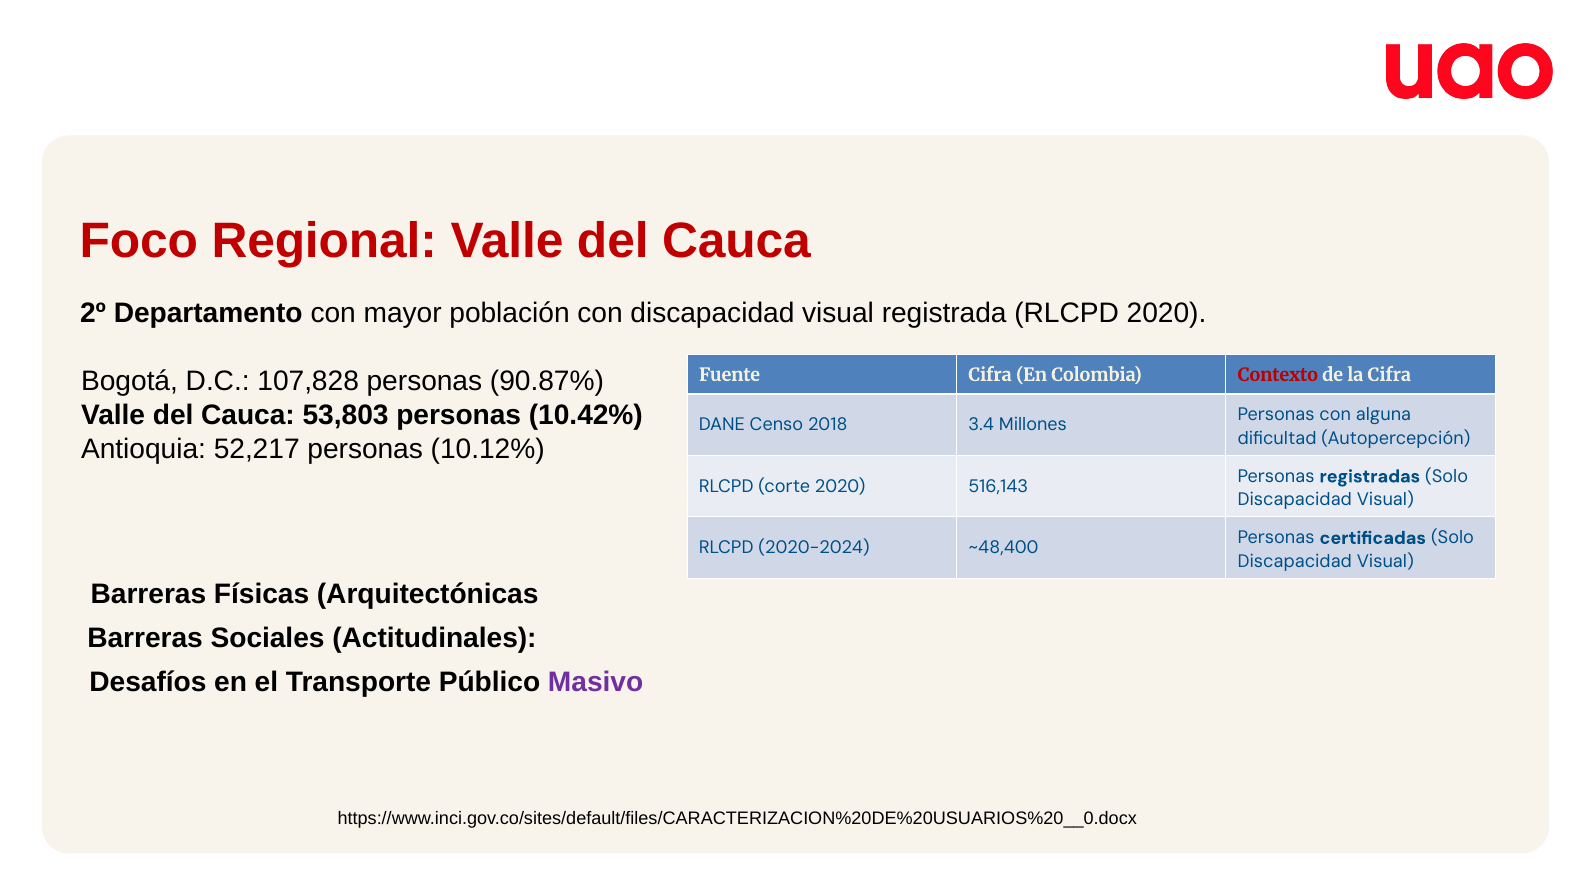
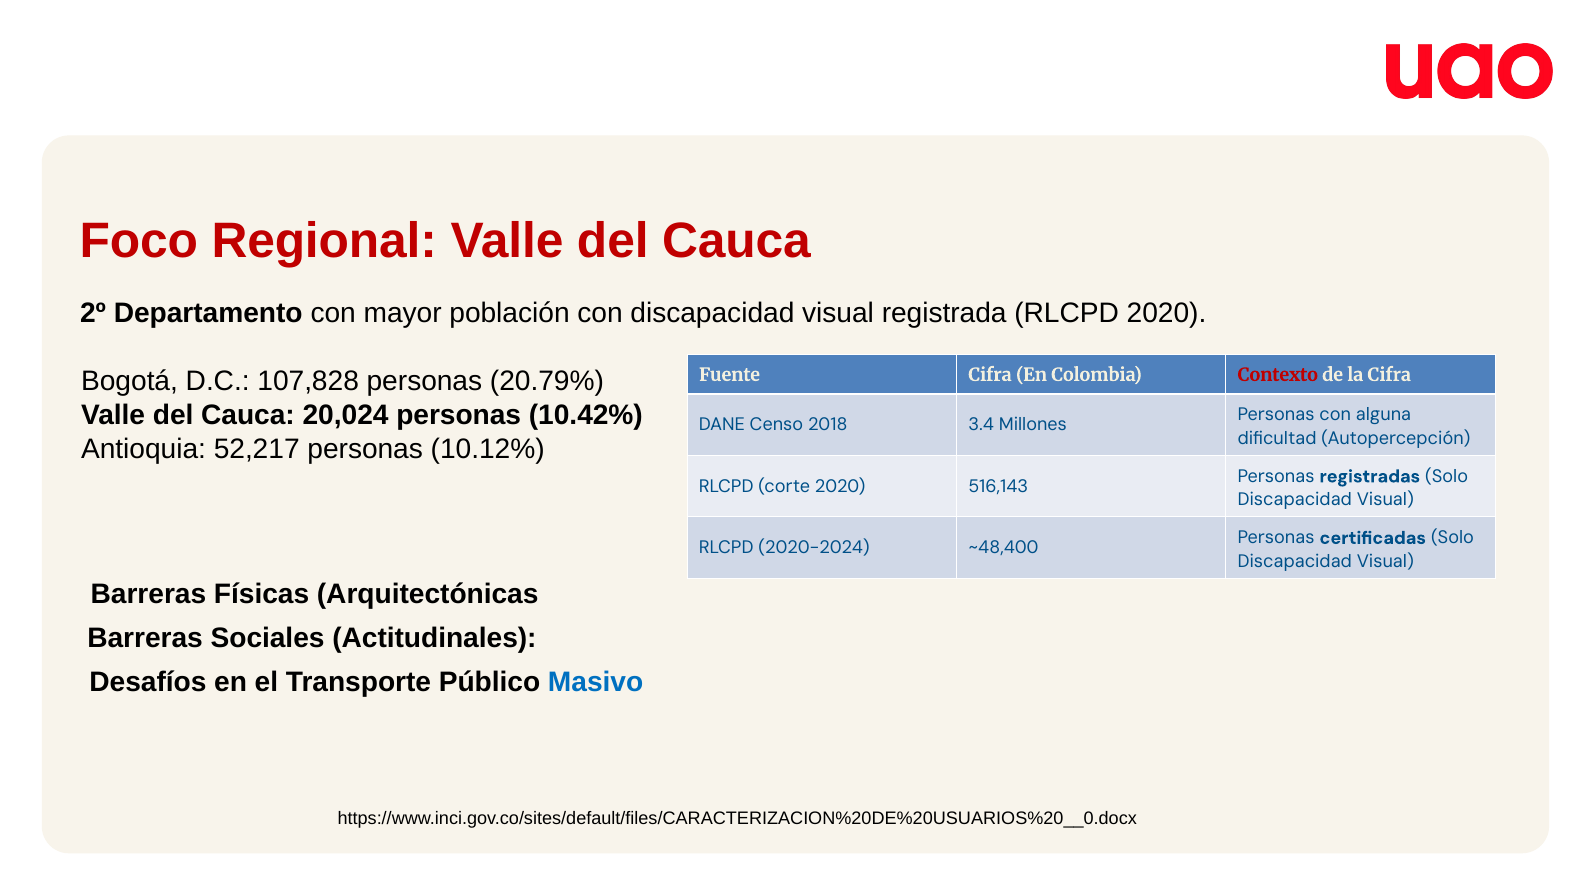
90.87%: 90.87% -> 20.79%
53,803: 53,803 -> 20,024
Masivo colour: purple -> blue
